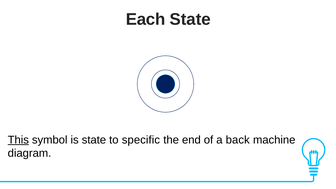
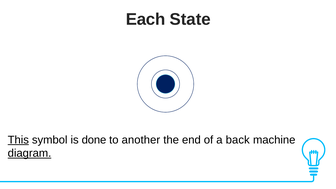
is state: state -> done
specific: specific -> another
diagram underline: none -> present
